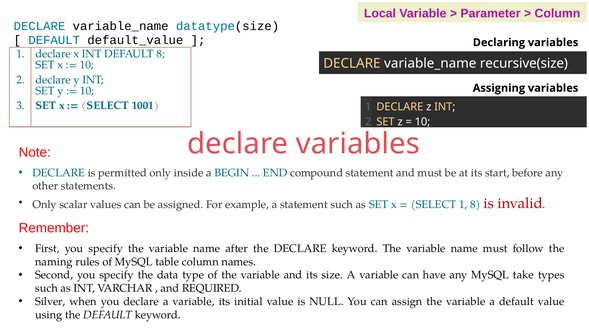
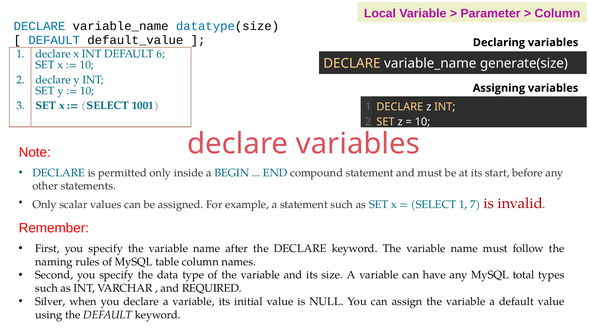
DEFAULT 8: 8 -> 6
recursive(size: recursive(size -> generate(size
1 8: 8 -> 7
take: take -> total
